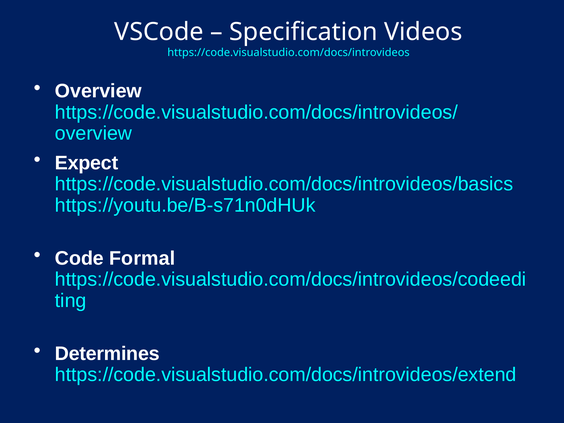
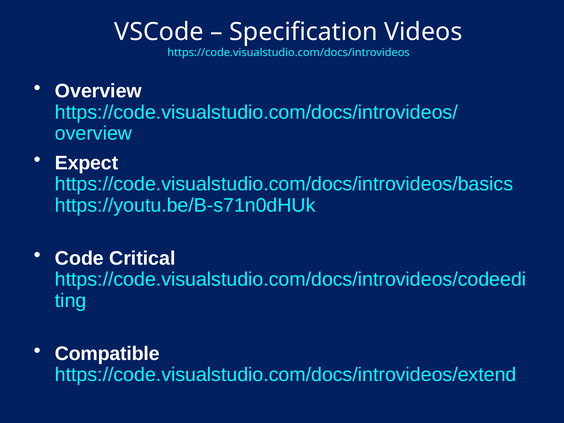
Formal: Formal -> Critical
Determines: Determines -> Compatible
